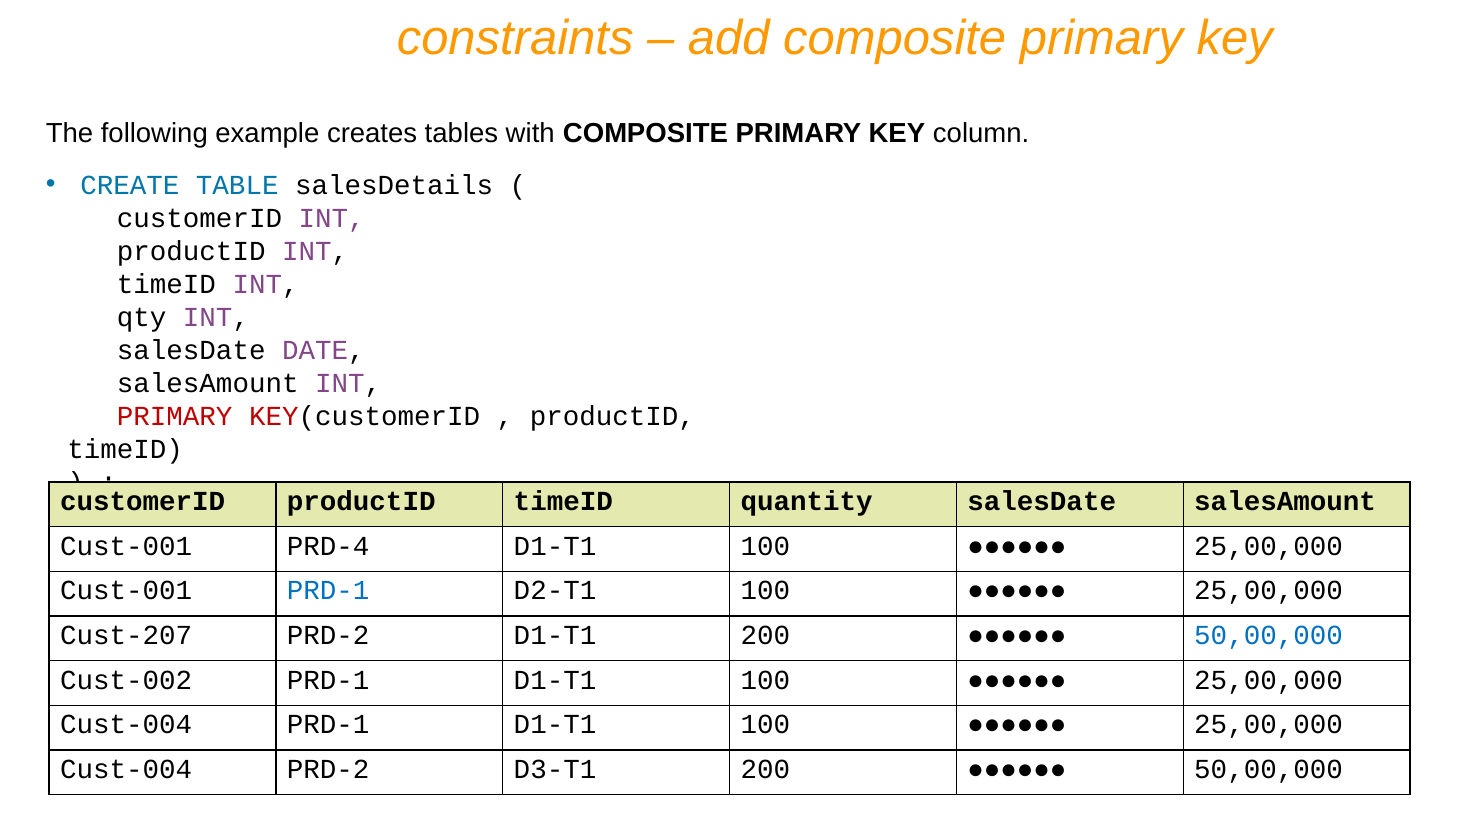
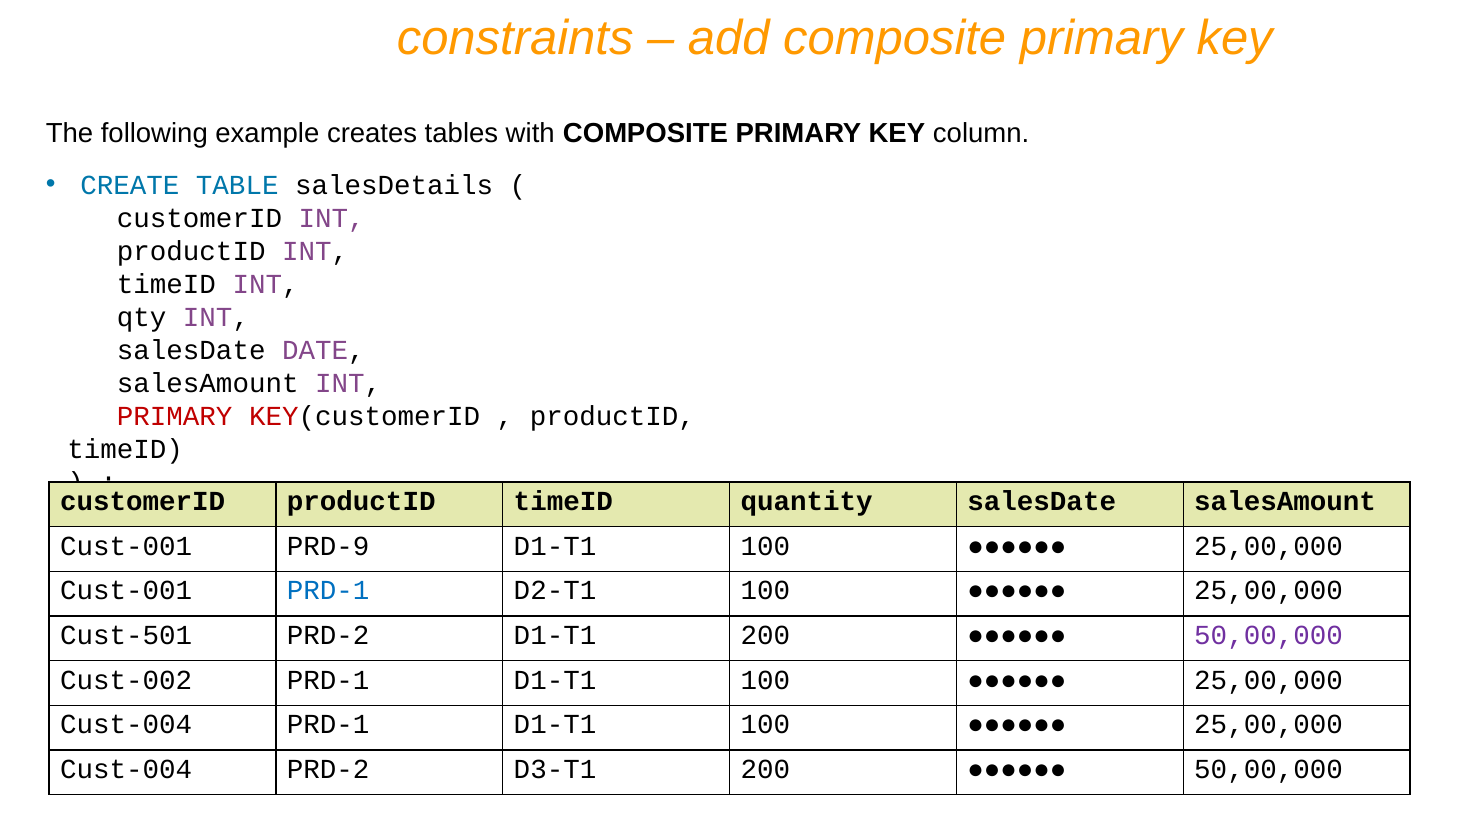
PRD-4: PRD-4 -> PRD-9
Cust-207: Cust-207 -> Cust-501
50,00,000 at (1269, 635) colour: blue -> purple
